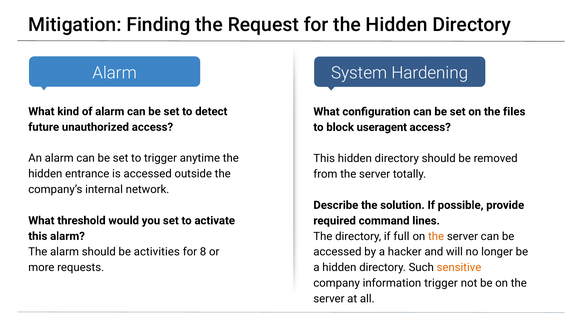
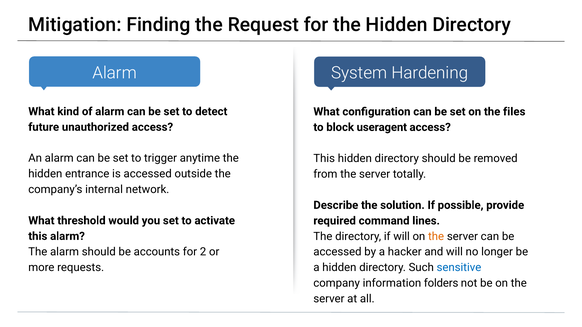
if full: full -> will
activities: activities -> accounts
8: 8 -> 2
sensitive colour: orange -> blue
information trigger: trigger -> folders
